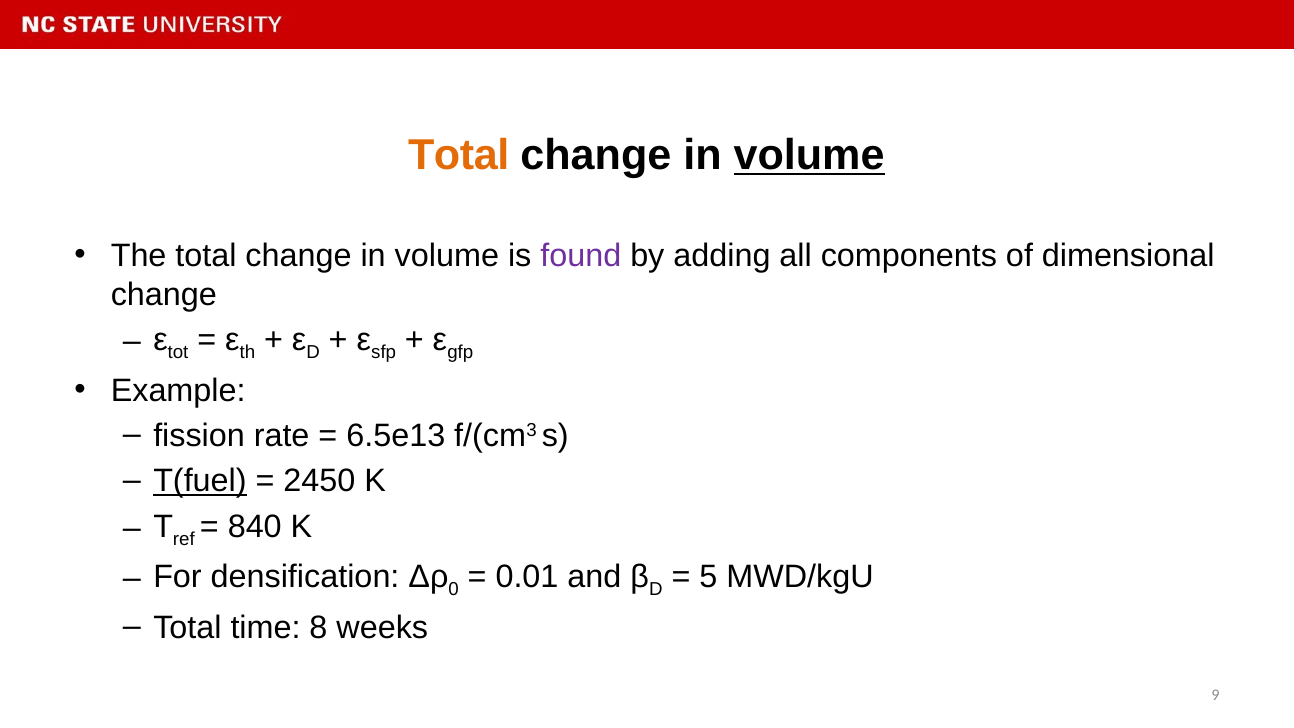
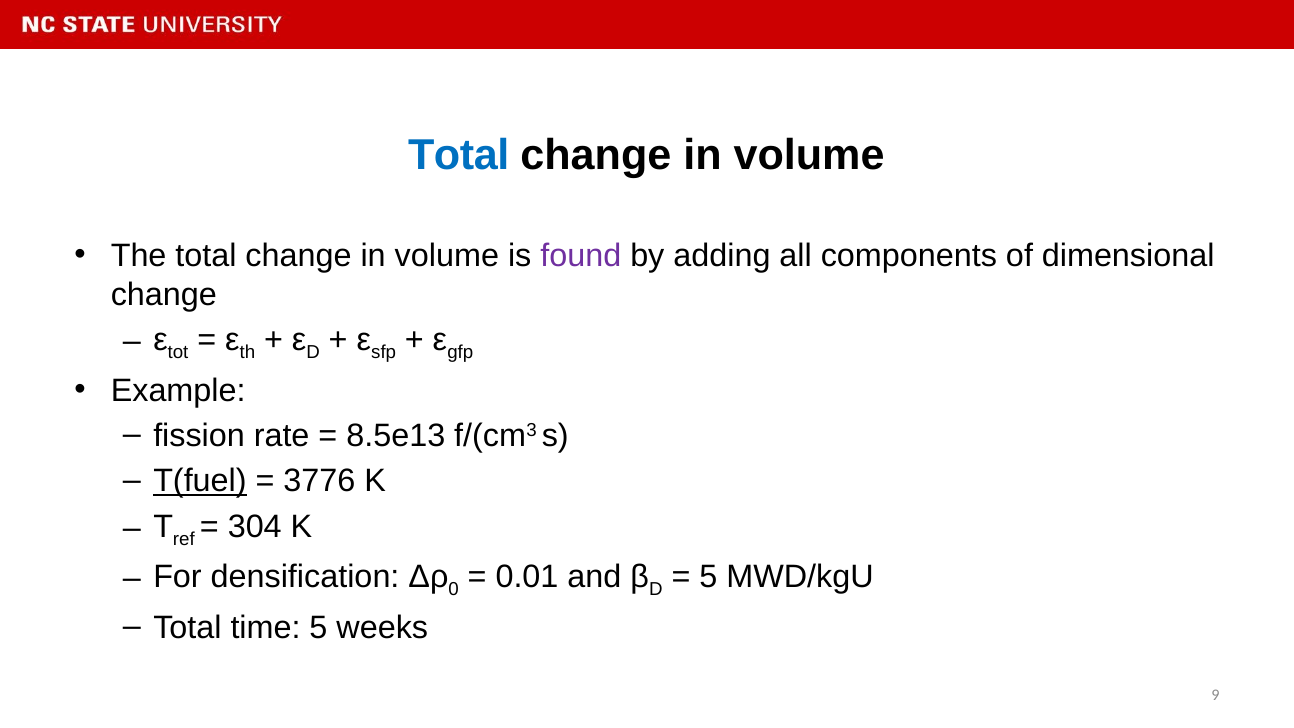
Total at (459, 155) colour: orange -> blue
volume at (809, 155) underline: present -> none
6.5e13: 6.5e13 -> 8.5e13
2450: 2450 -> 3776
840: 840 -> 304
time 8: 8 -> 5
